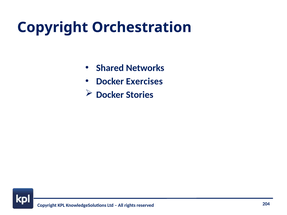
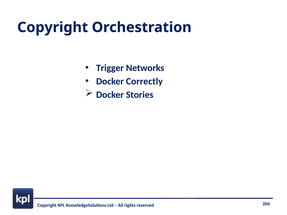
Shared: Shared -> Trigger
Exercises: Exercises -> Correctly
